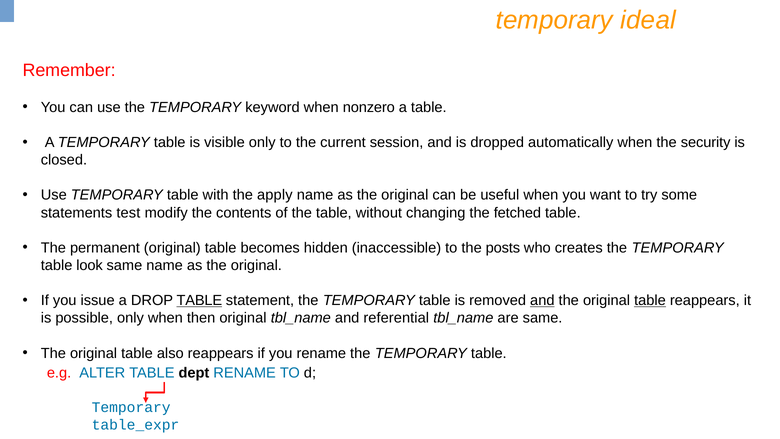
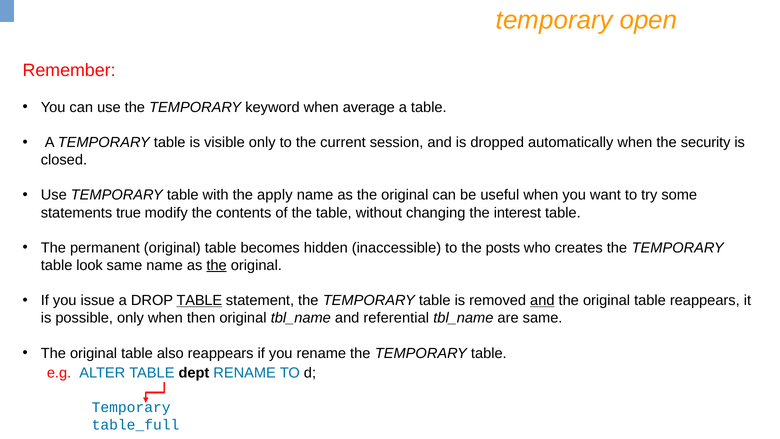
ideal: ideal -> open
nonzero: nonzero -> average
test: test -> true
fetched: fetched -> interest
the at (217, 265) underline: none -> present
table at (650, 300) underline: present -> none
table_expr: table_expr -> table_full
